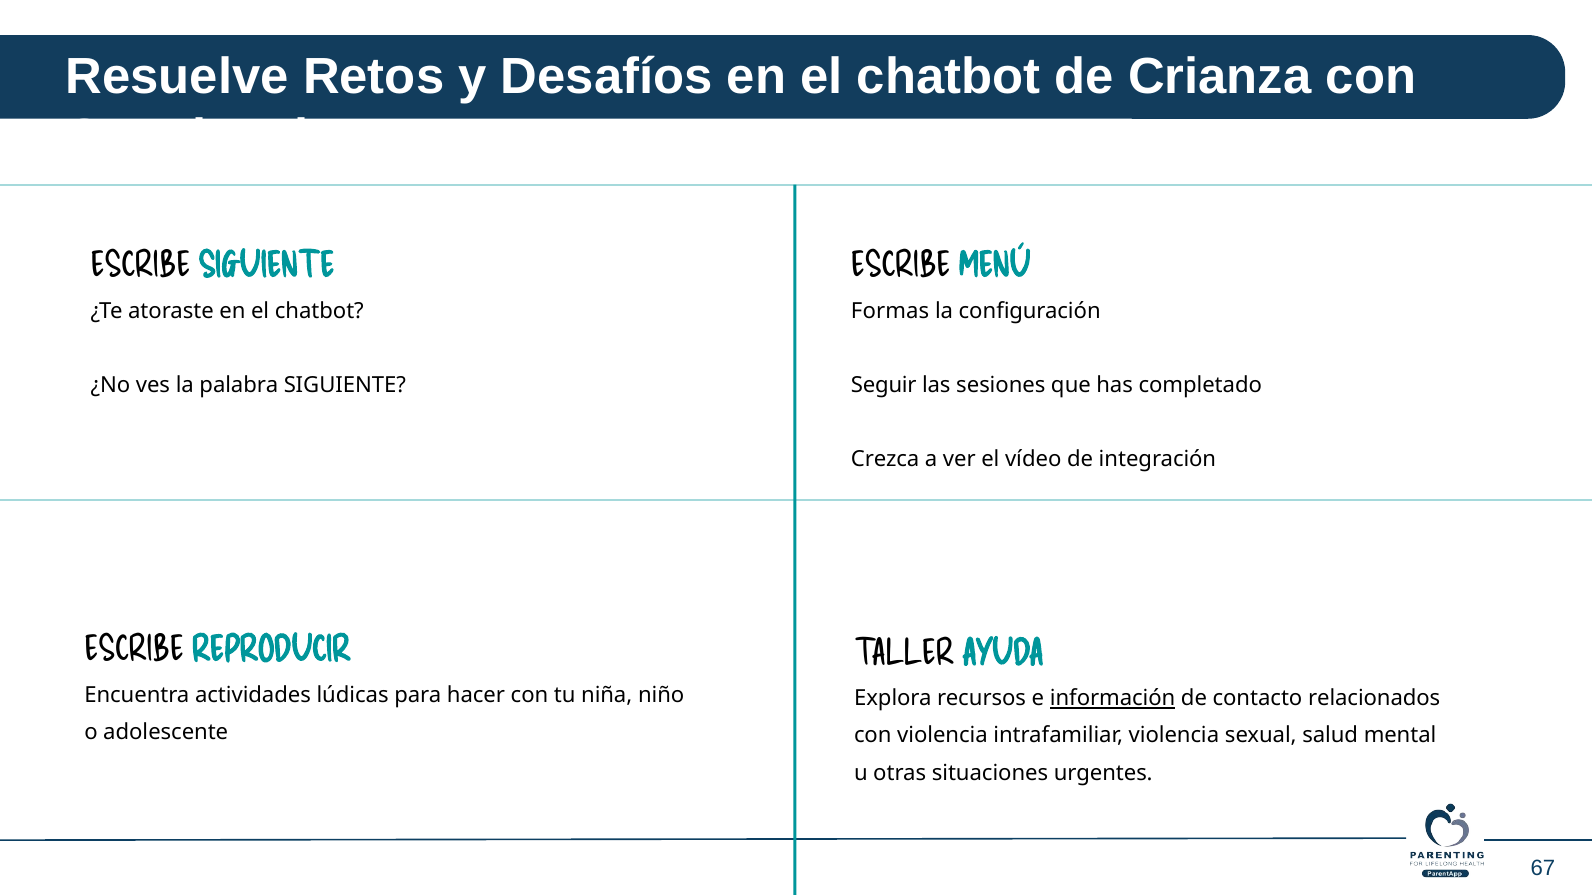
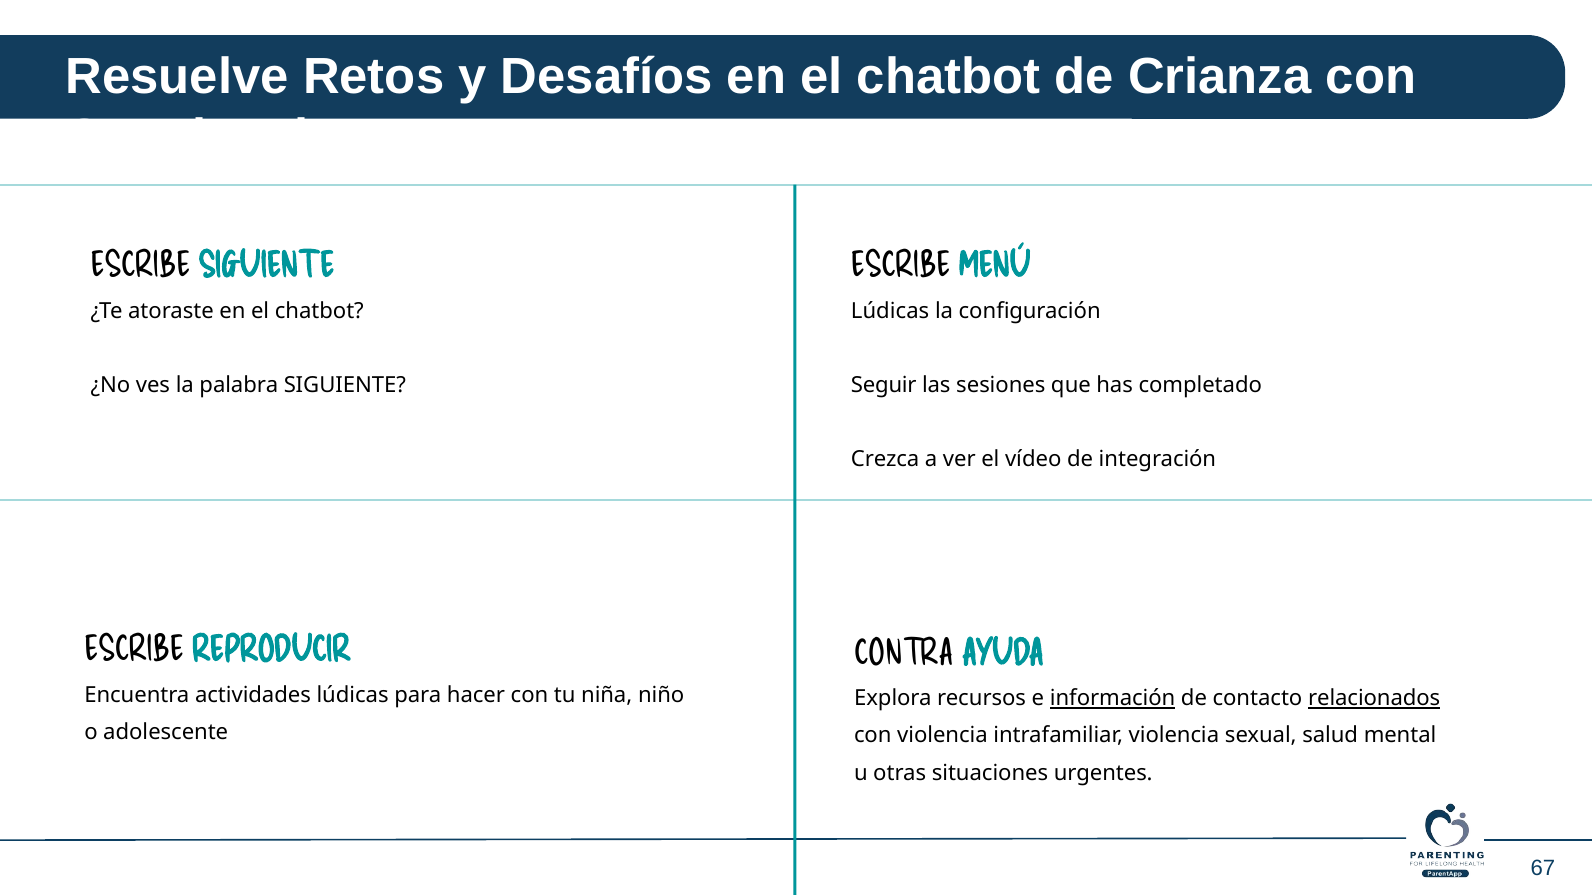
Formas at (890, 311): Formas -> Lúdicas
TALLER: TALLER -> CONTRA
relacionados underline: none -> present
